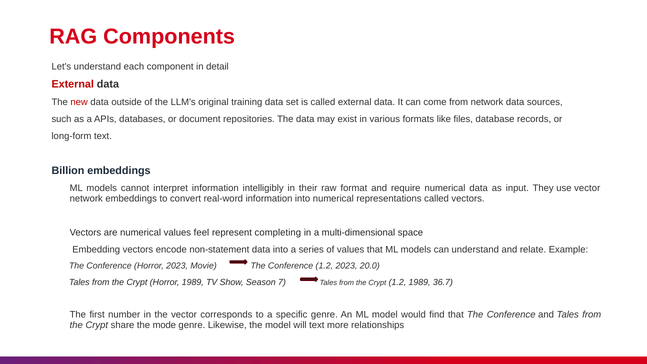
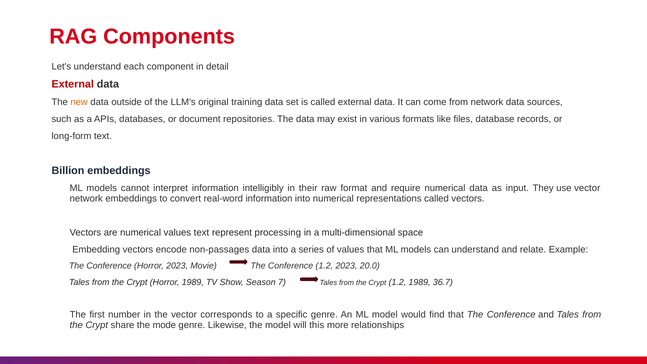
new colour: red -> orange
values feel: feel -> text
completing: completing -> processing
non-statement: non-statement -> non-passages
will text: text -> this
